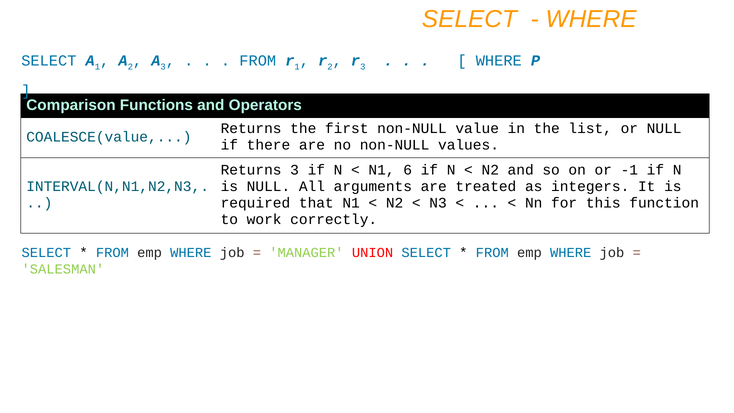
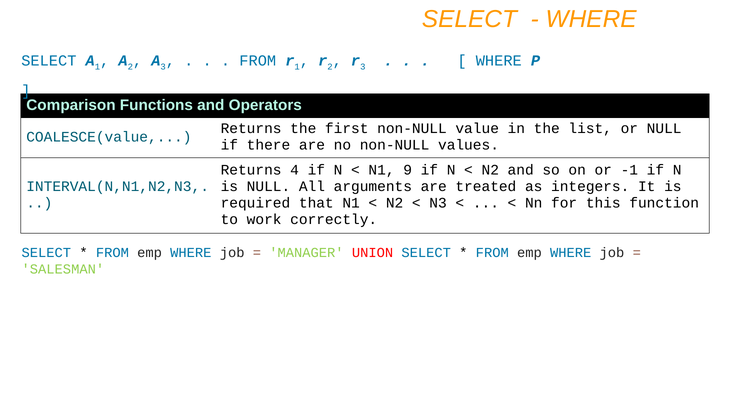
Returns 3: 3 -> 4
6: 6 -> 9
